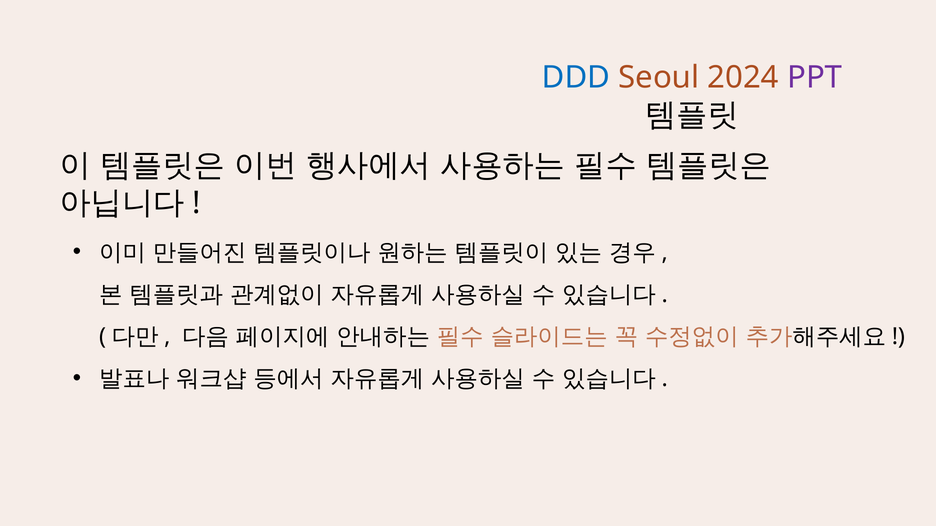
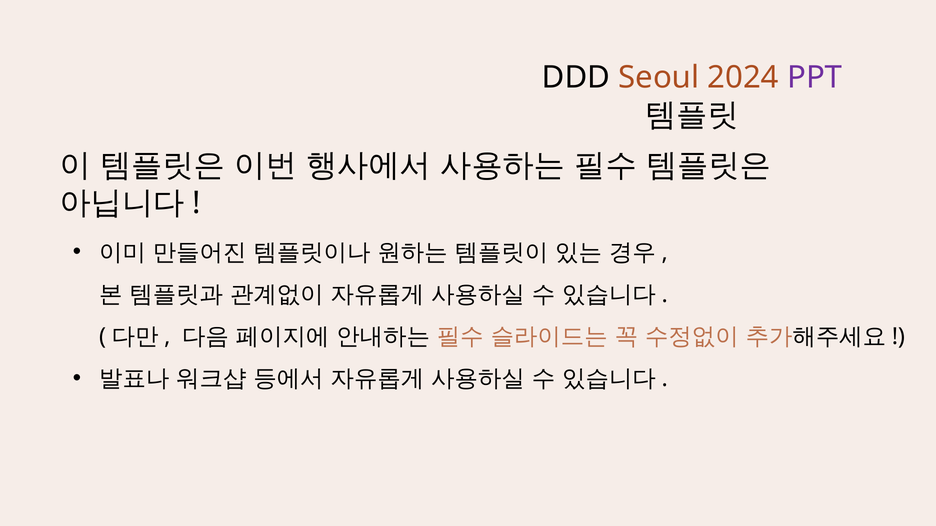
DDD colour: blue -> black
